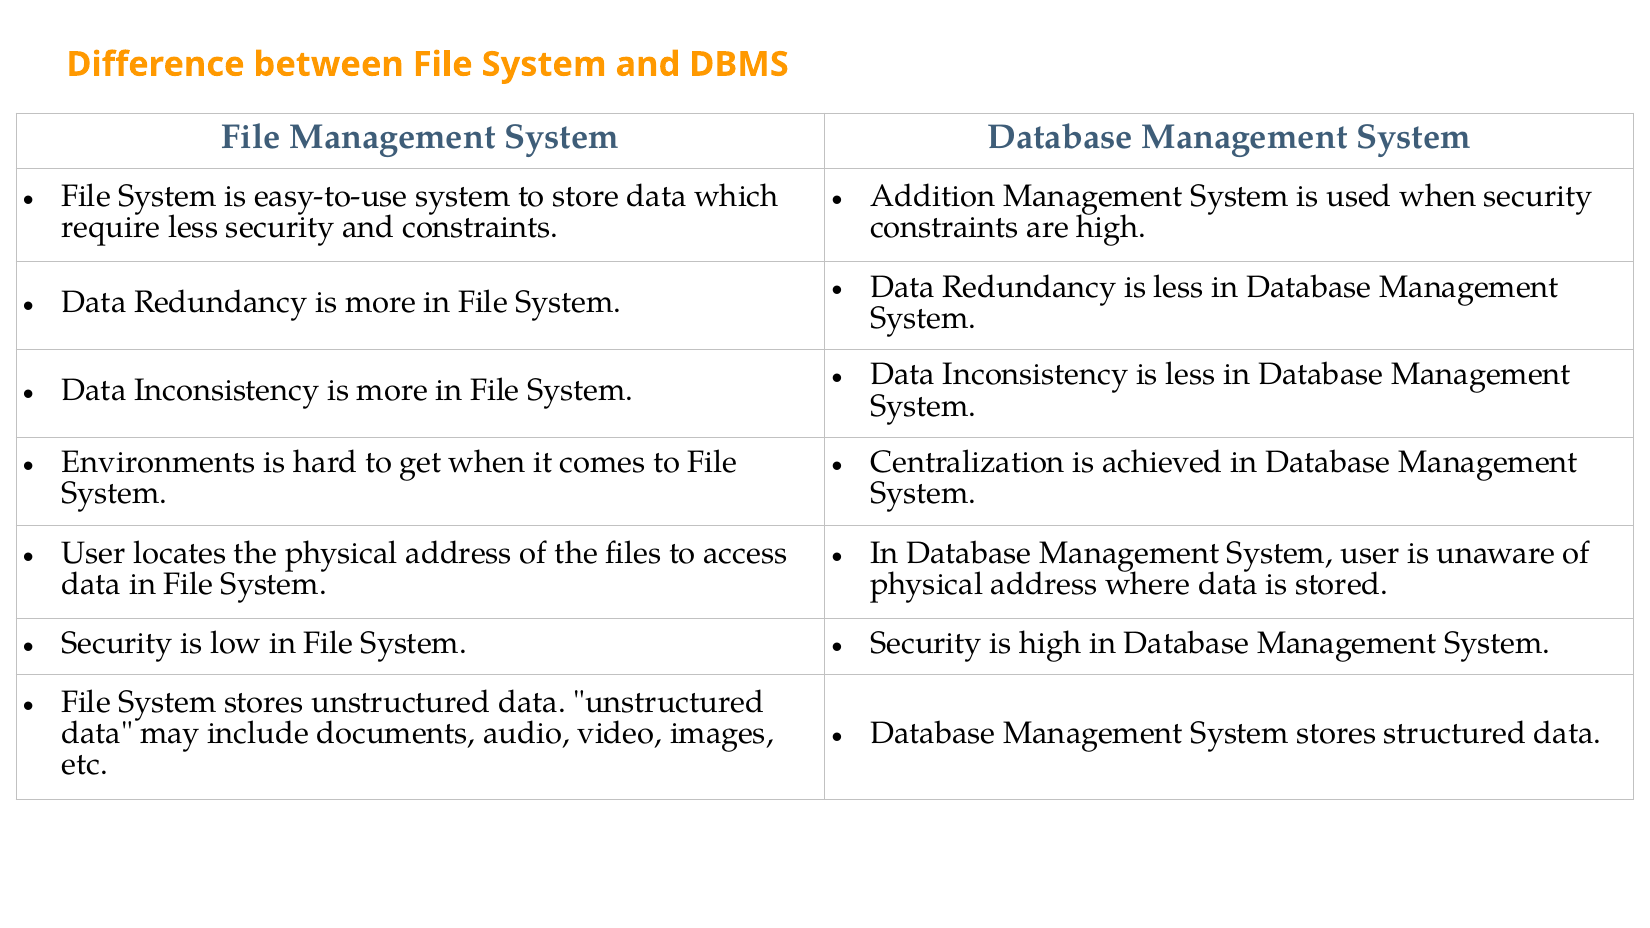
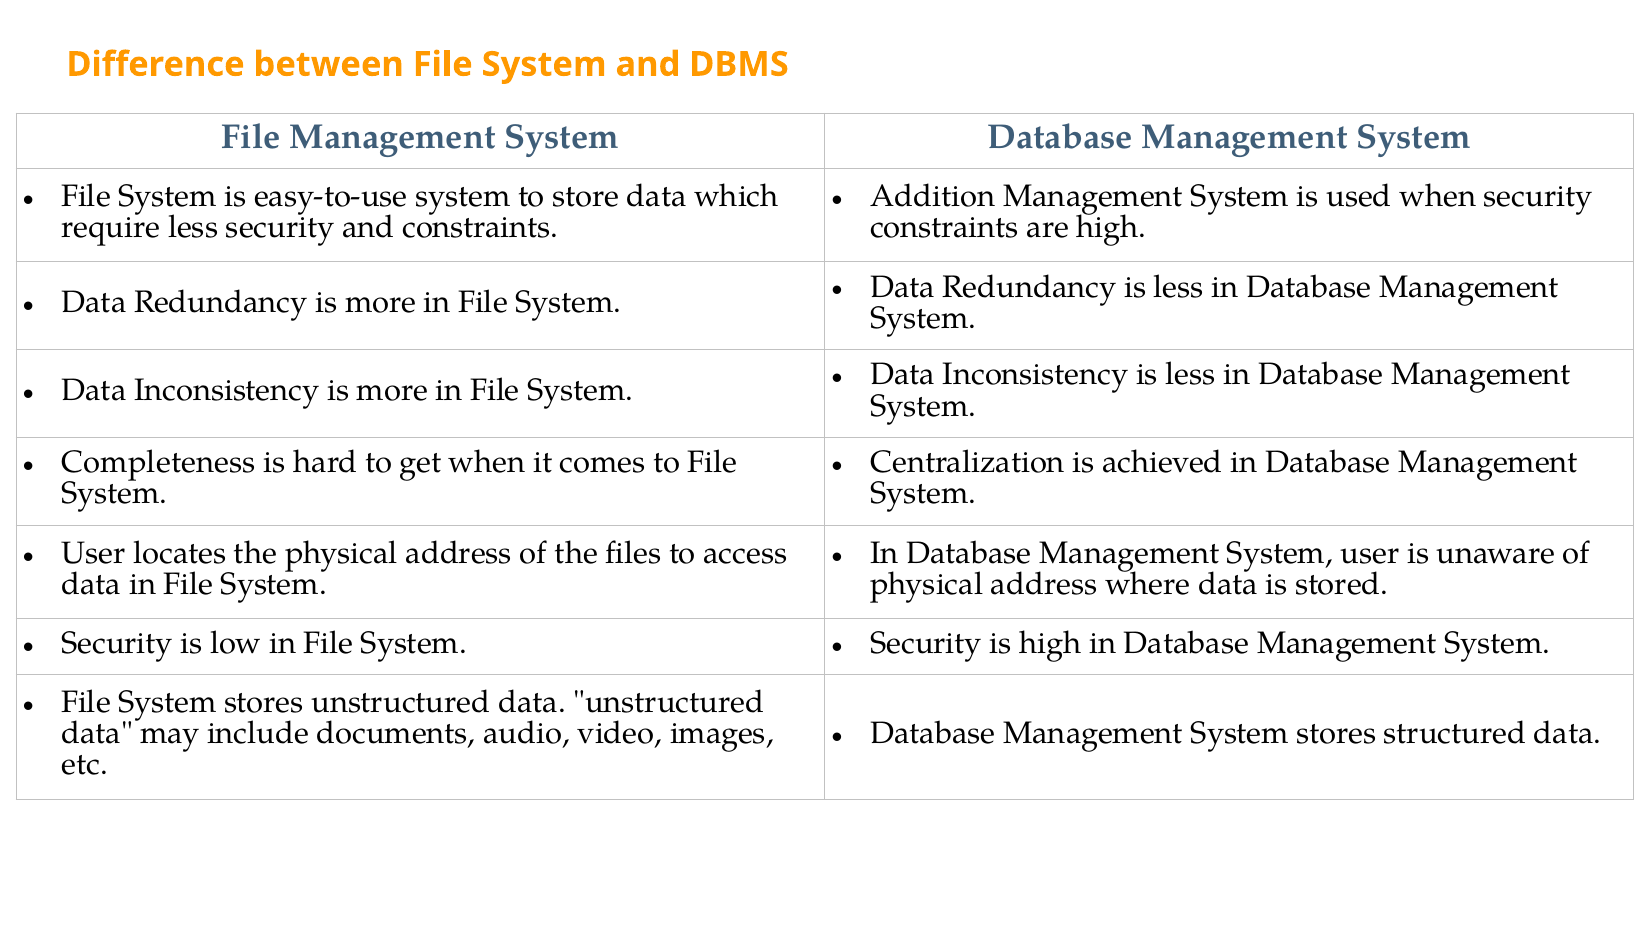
Environments: Environments -> Completeness
